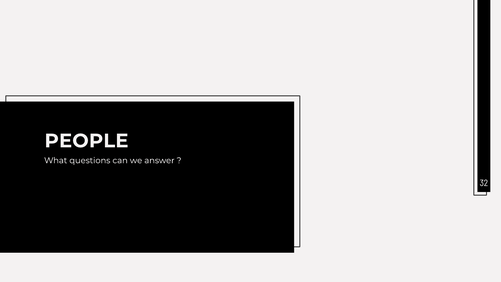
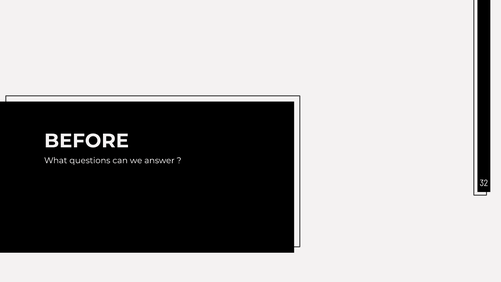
PEOPLE: PEOPLE -> BEFORE
